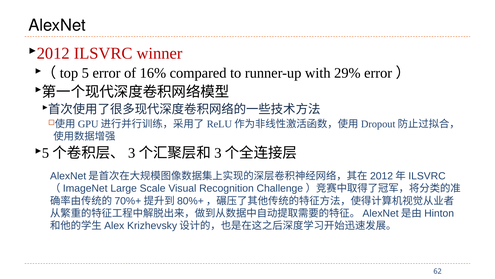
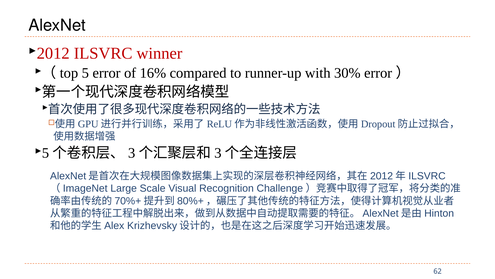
29%: 29% -> 30%
